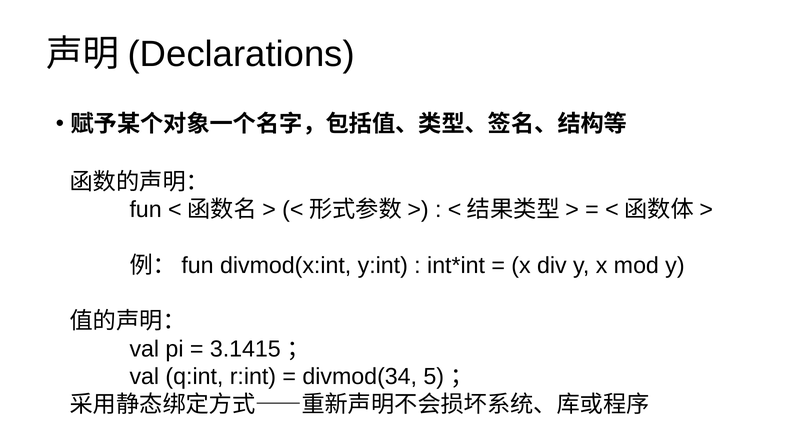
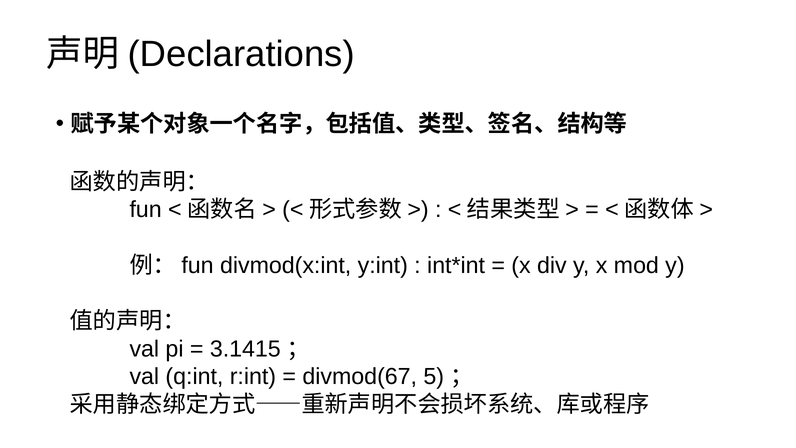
divmod(34: divmod(34 -> divmod(67
